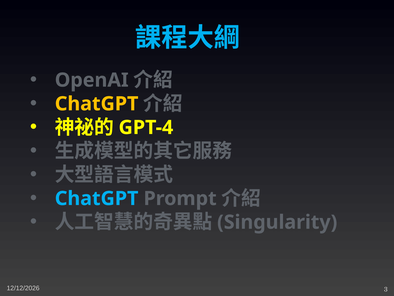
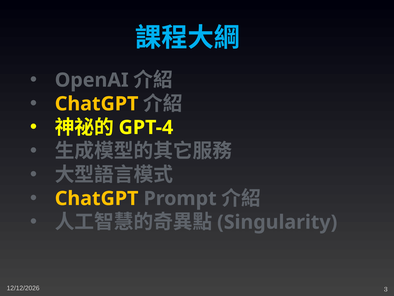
ChatGPT at (97, 198) colour: light blue -> yellow
